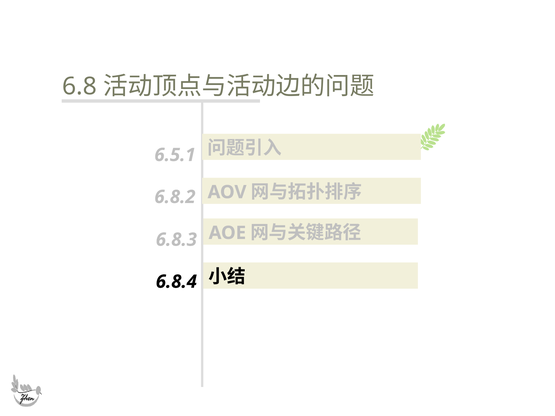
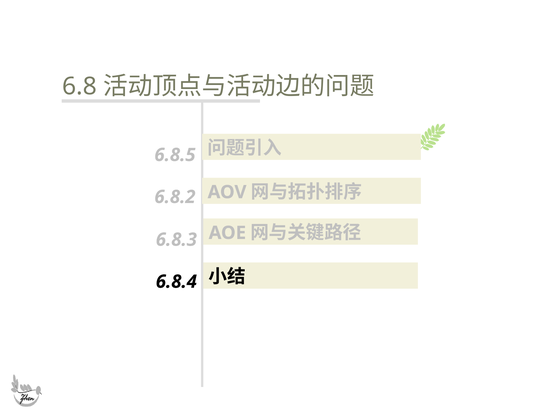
6.5.1: 6.5.1 -> 6.8.5
